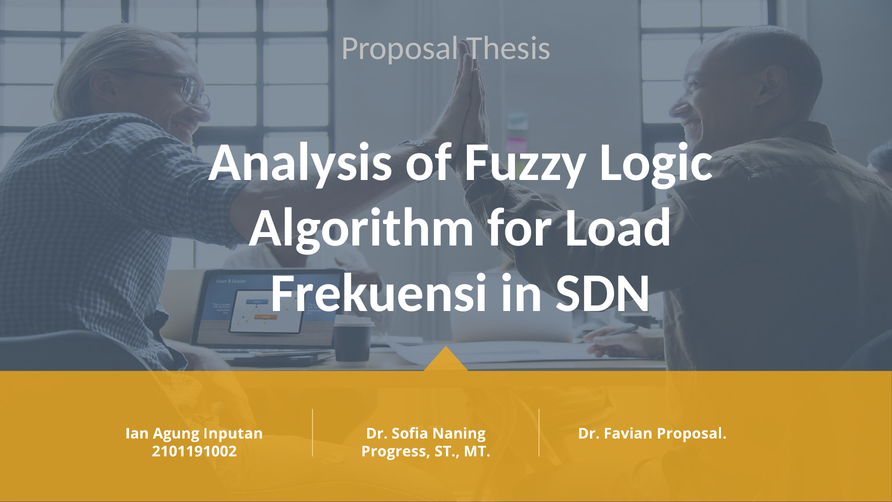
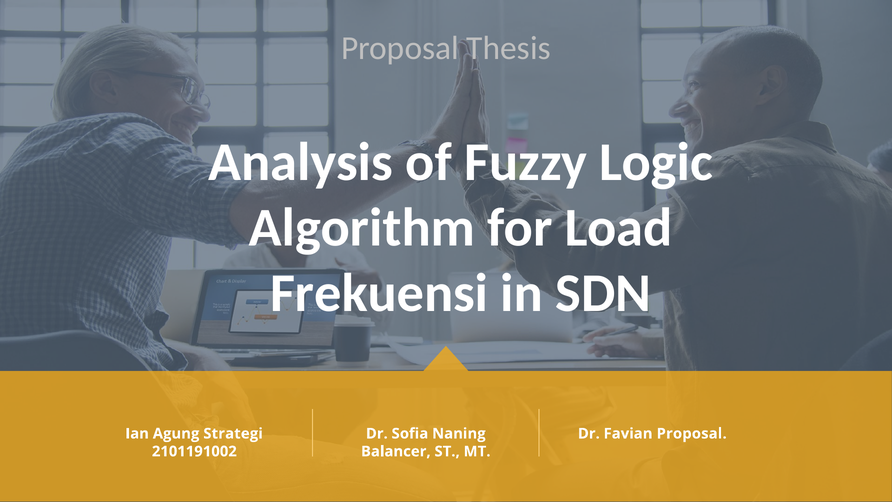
Inputan: Inputan -> Strategi
Progress: Progress -> Balancer
